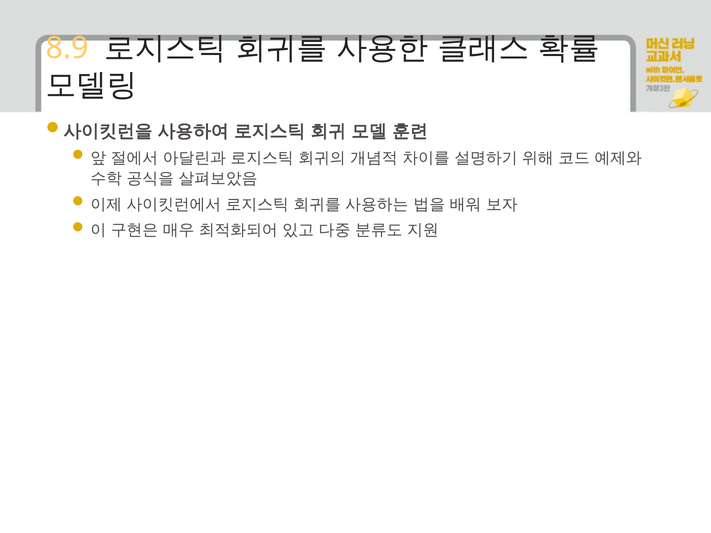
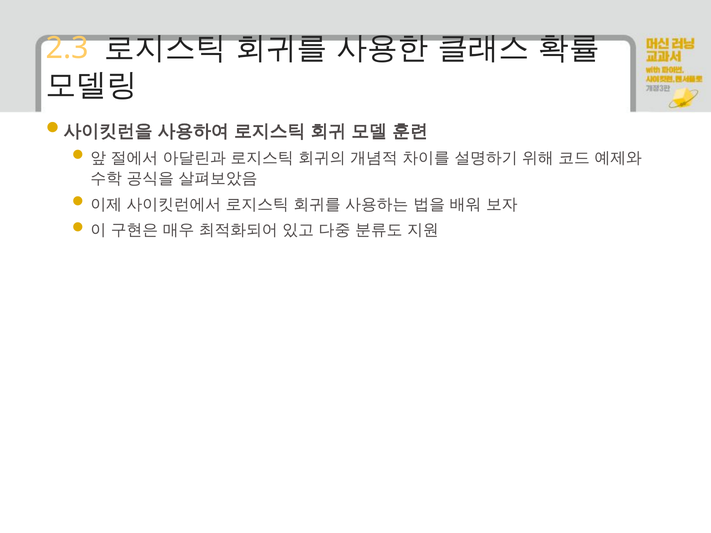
8.9: 8.9 -> 2.3
